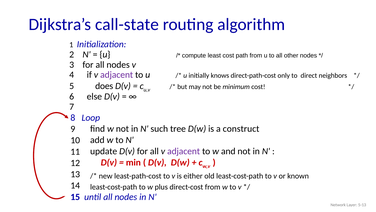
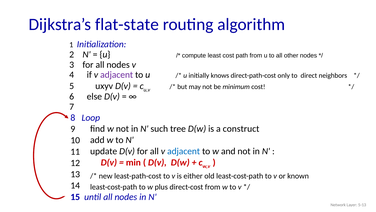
call-state: call-state -> flat-state
does: does -> uxyv
adjacent at (184, 151) colour: purple -> blue
